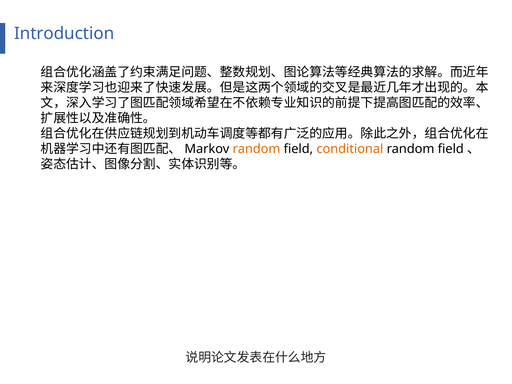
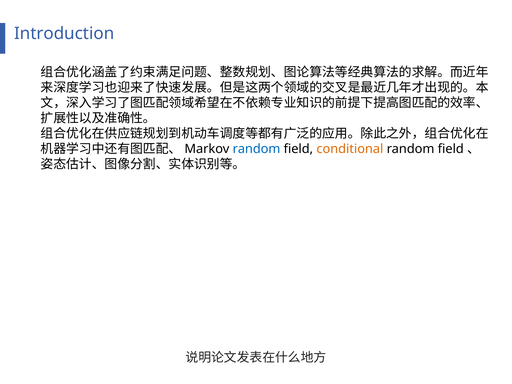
random at (256, 149) colour: orange -> blue
